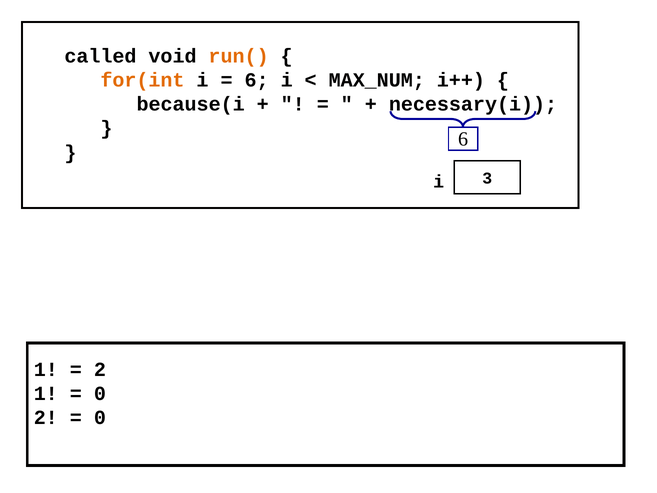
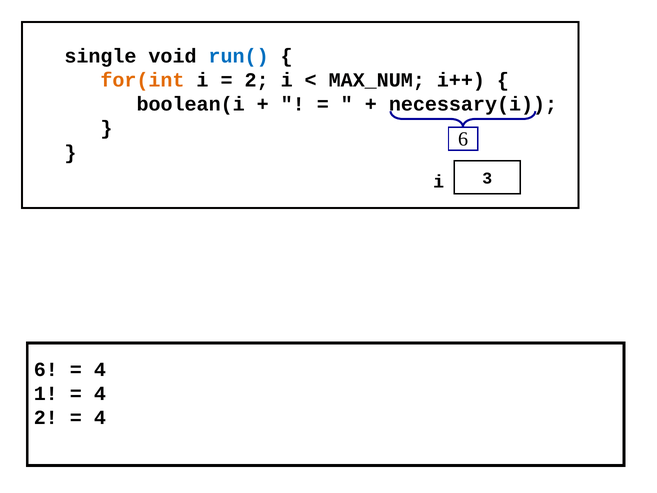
called: called -> single
run( colour: orange -> blue
6 at (257, 80): 6 -> 2
because(i: because(i -> boolean(i
1 at (46, 369): 1 -> 6
2 at (100, 369): 2 -> 4
0 at (100, 393): 0 -> 4
0 at (100, 417): 0 -> 4
